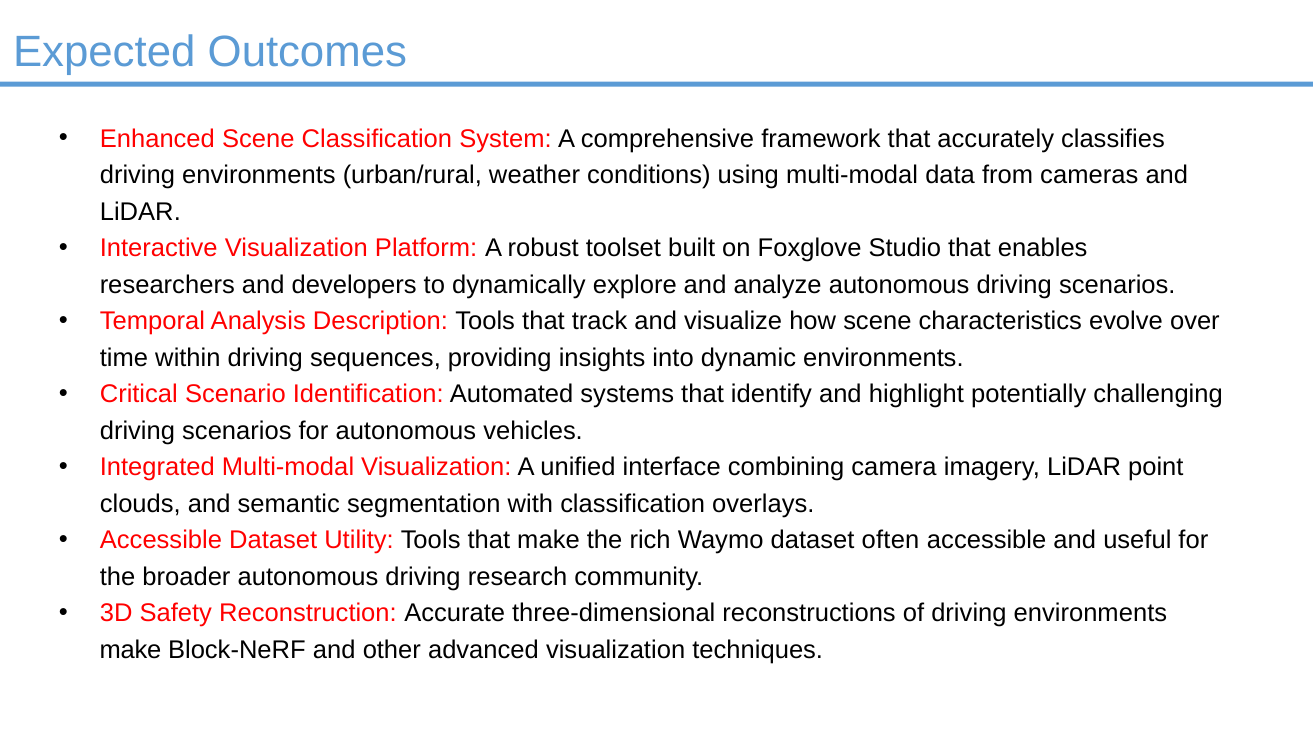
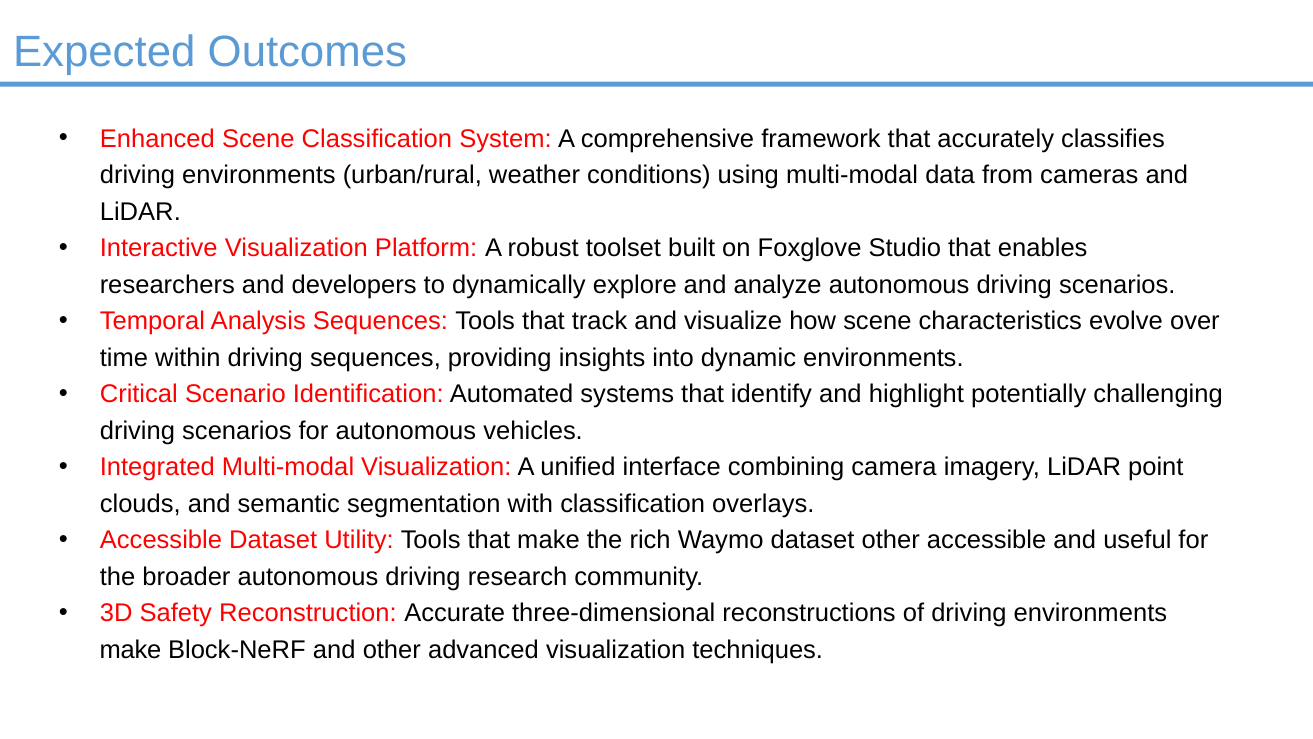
Analysis Description: Description -> Sequences
dataset often: often -> other
